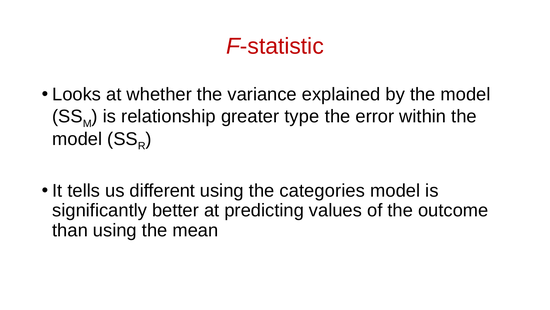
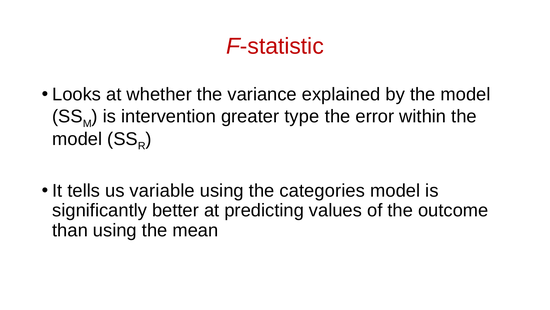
relationship: relationship -> intervention
different: different -> variable
